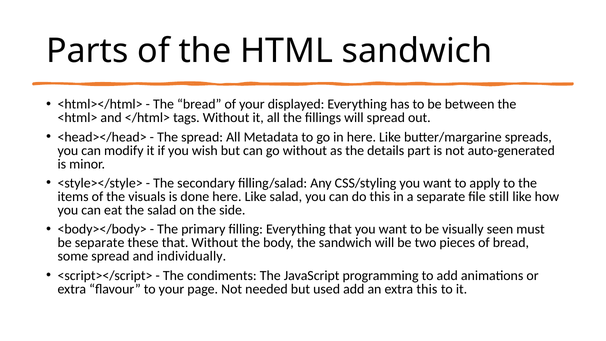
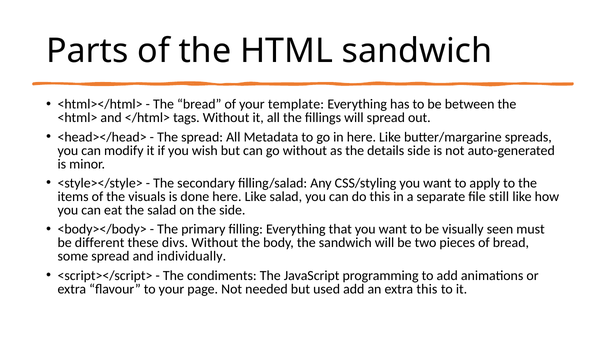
displayed: displayed -> template
details part: part -> side
be separate: separate -> different
these that: that -> divs
